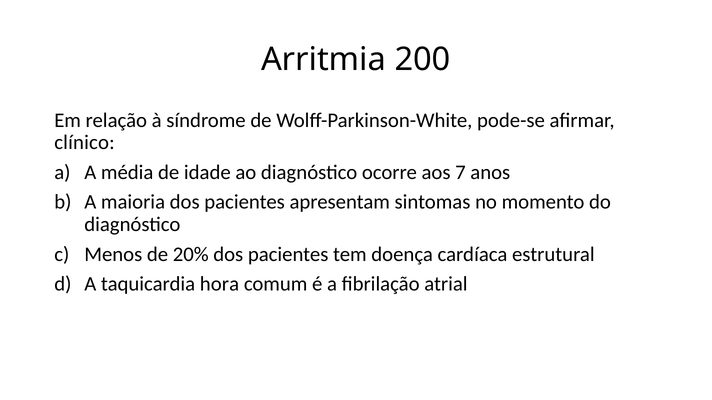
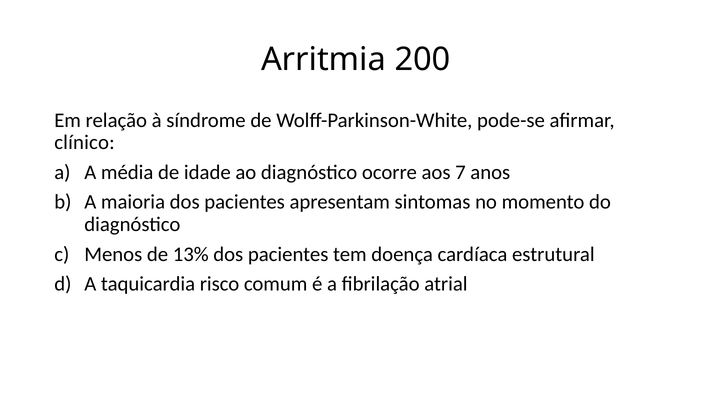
20%: 20% -> 13%
hora: hora -> risco
